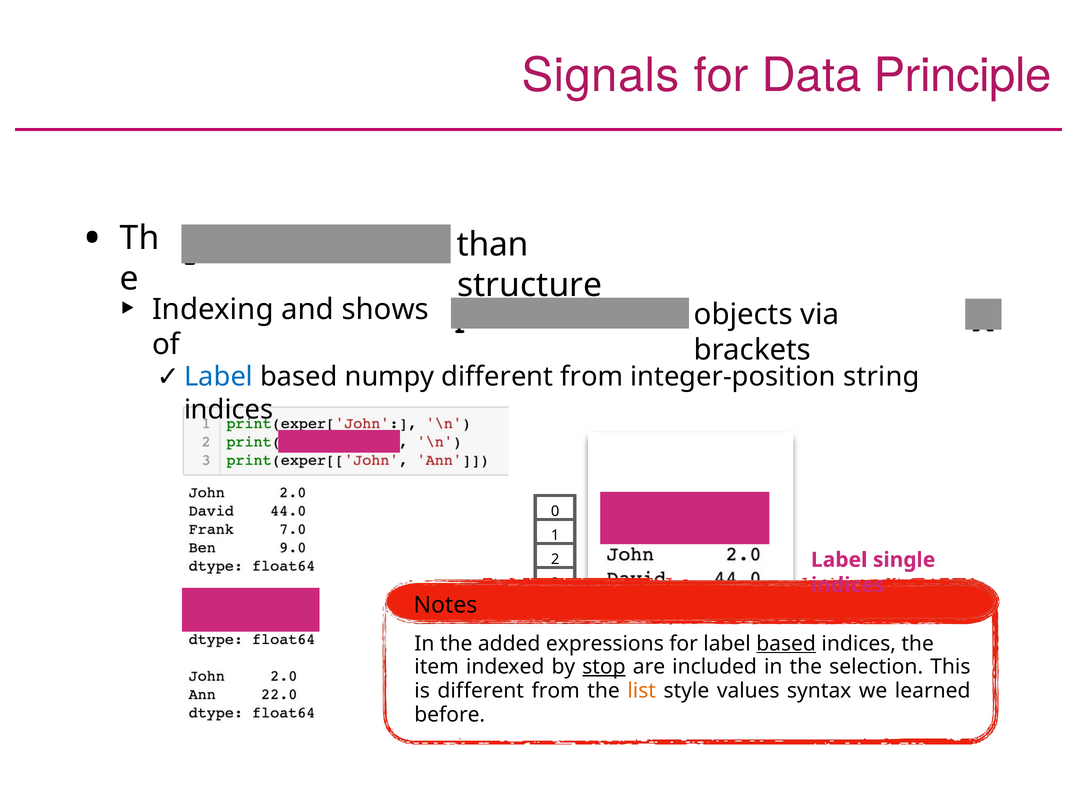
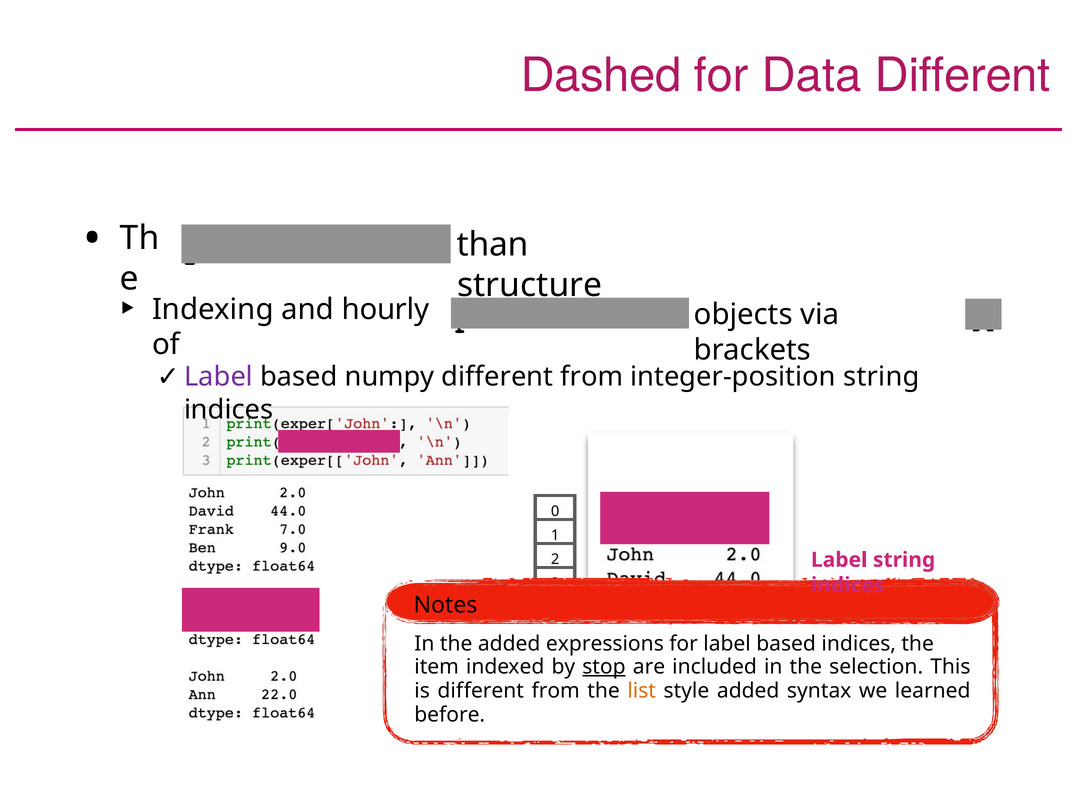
Signals: Signals -> Dashed
Data Principle: Principle -> Different
shows: shows -> hourly
Label at (219, 377) colour: blue -> purple
Label single: single -> string
based at (786, 643) underline: present -> none
style values: values -> added
